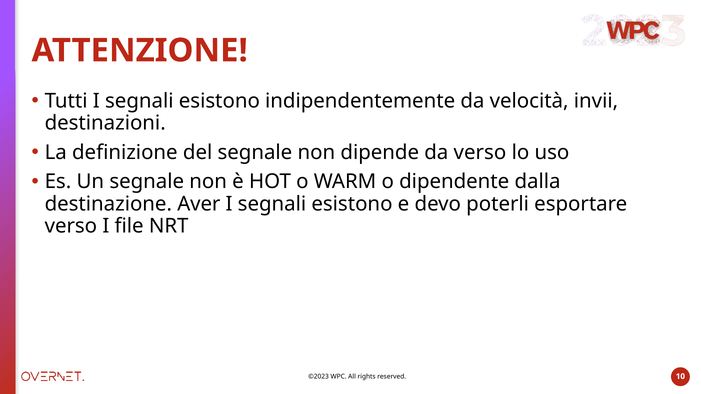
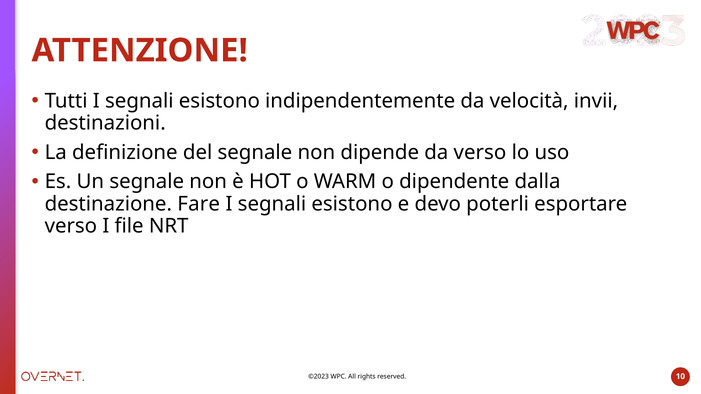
Aver: Aver -> Fare
